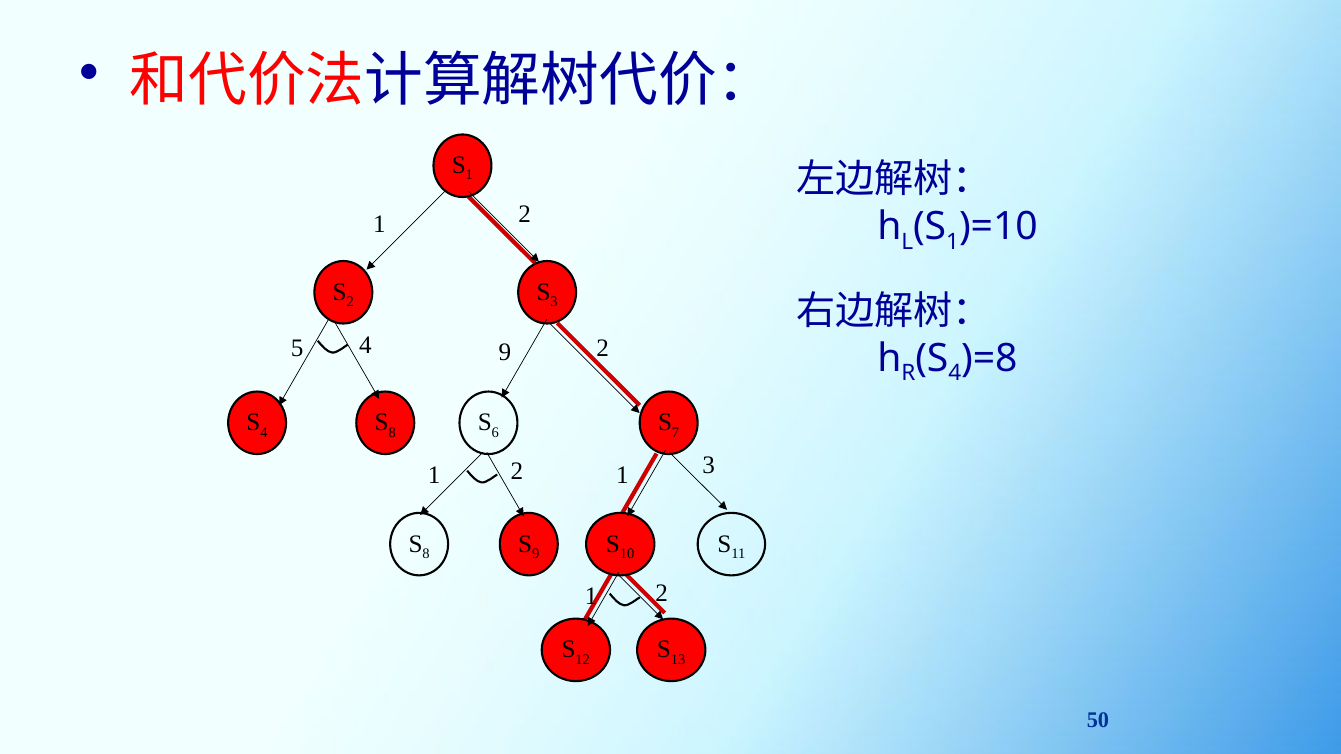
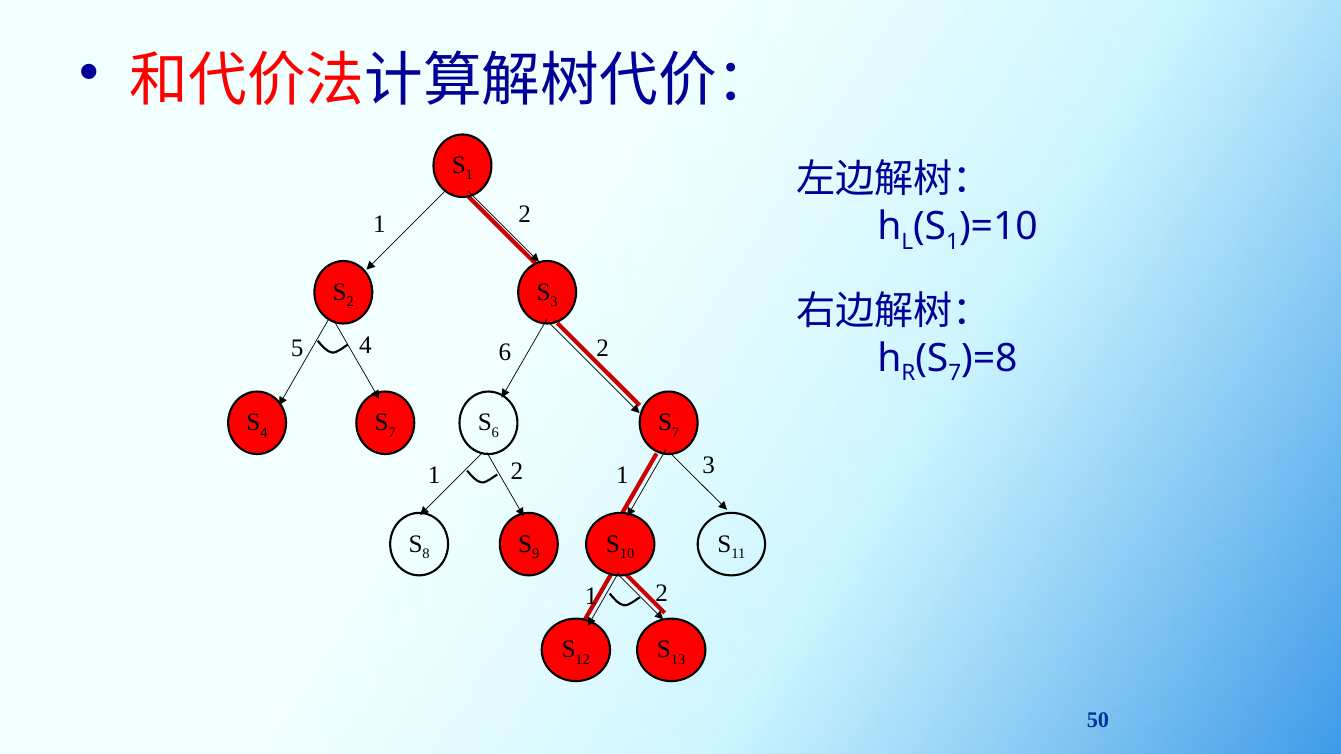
4 9: 9 -> 6
4 at (955, 374): 4 -> 7
8 at (392, 432): 8 -> 7
